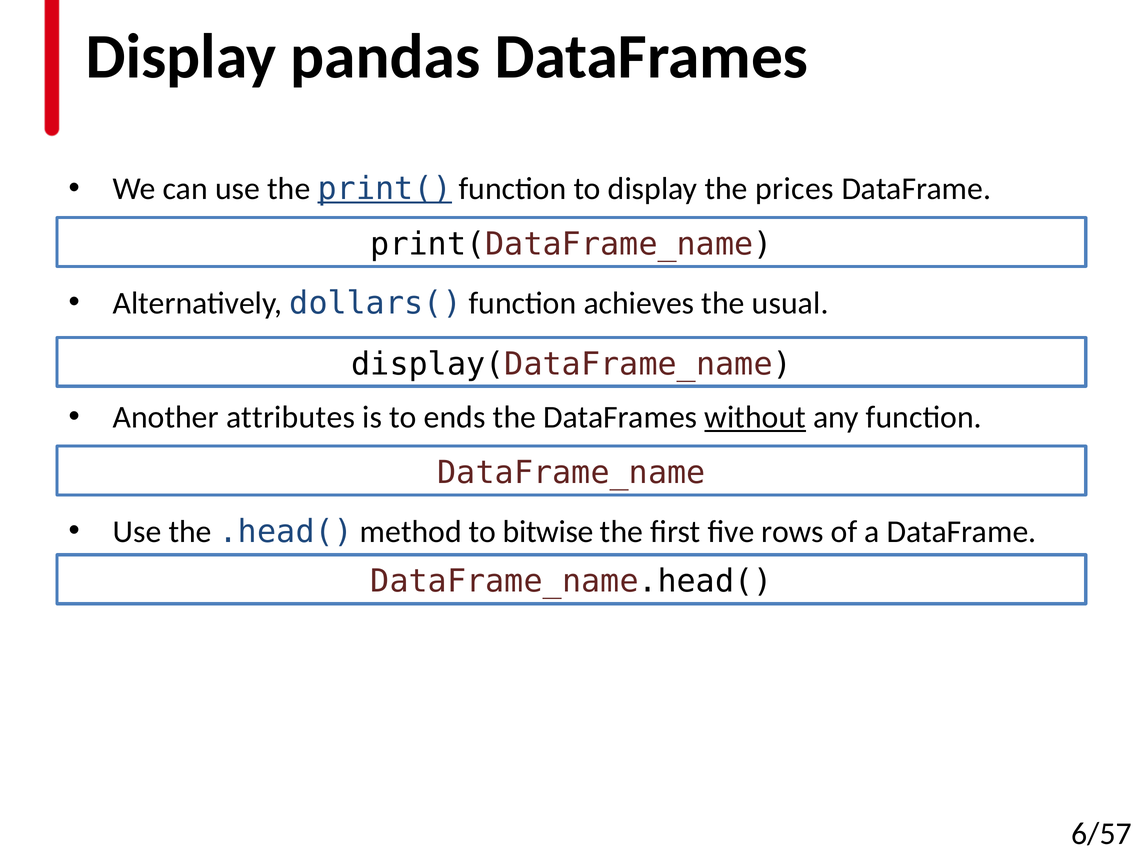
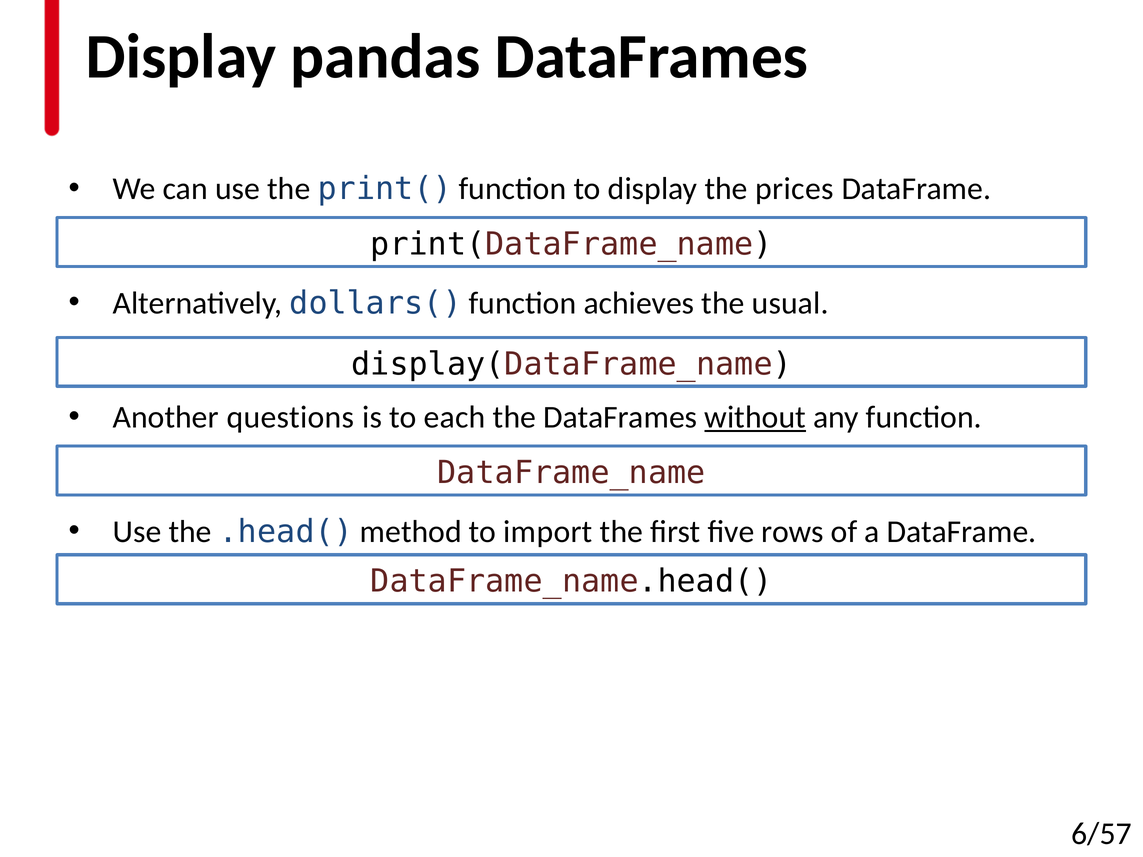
print( underline: present -> none
attributes: attributes -> questions
ends: ends -> each
bitwise: bitwise -> import
